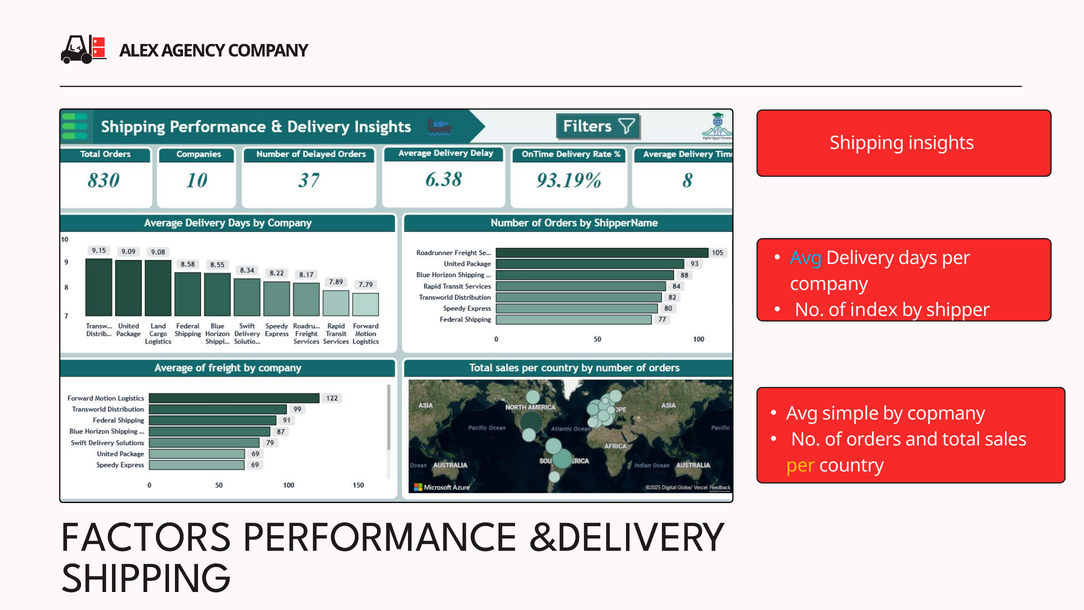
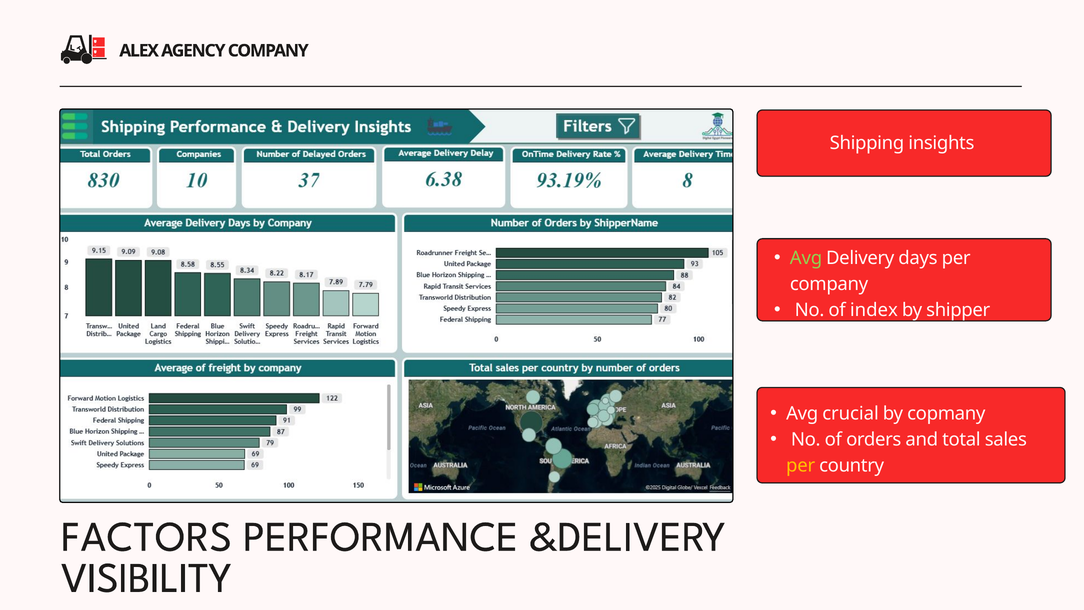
Avg at (806, 258) colour: light blue -> light green
simple: simple -> crucial
SHIPPING at (146, 578): SHIPPING -> VISIBILITY
